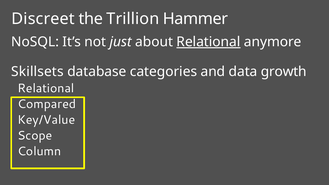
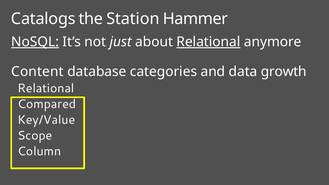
Discreet: Discreet -> Catalogs
Trillion: Trillion -> Station
NoSQL underline: none -> present
Skillsets: Skillsets -> Content
